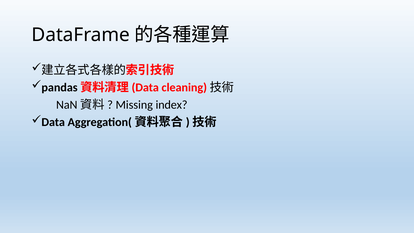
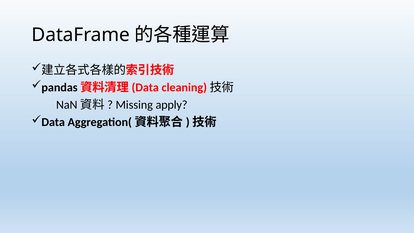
index: index -> apply
